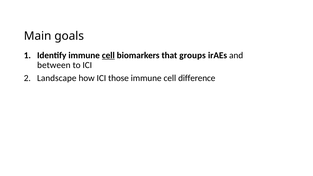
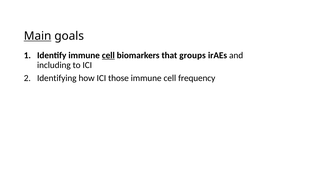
Main underline: none -> present
between: between -> including
Landscape: Landscape -> Identifying
difference: difference -> frequency
